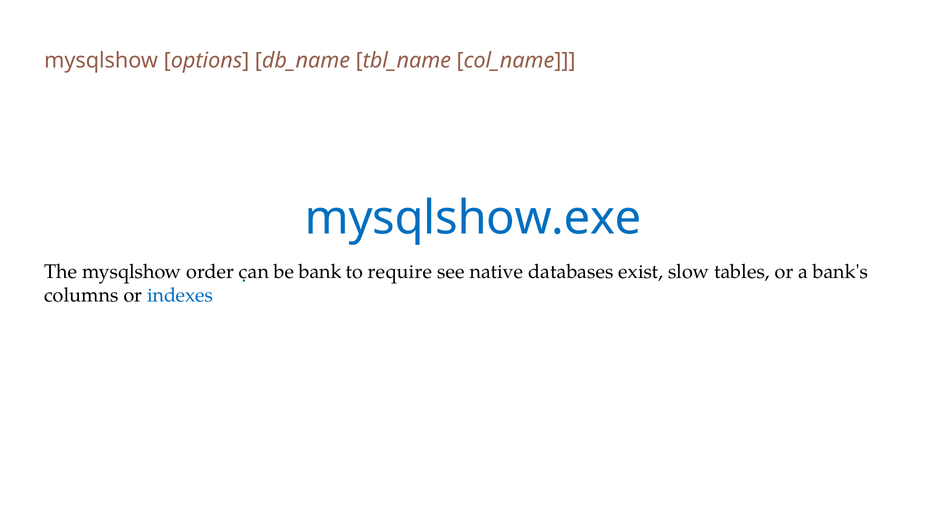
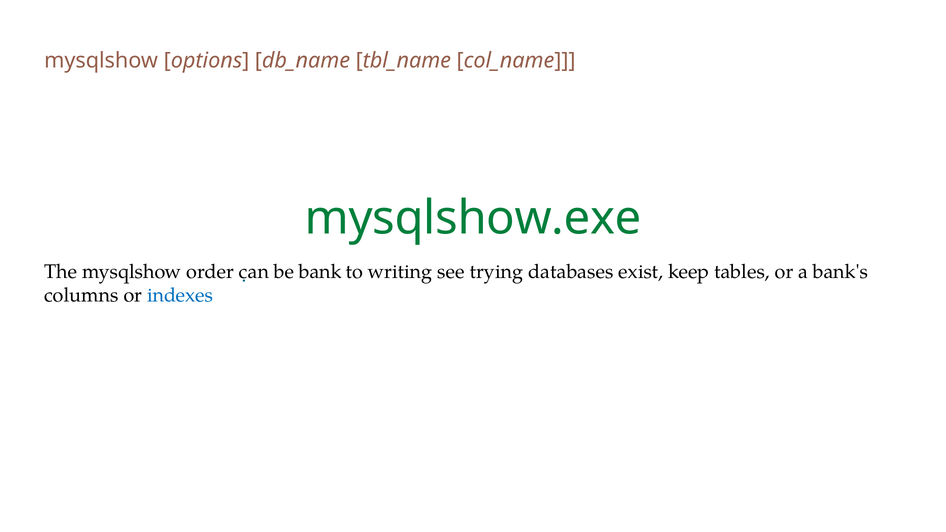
mysqlshow.exe colour: blue -> green
require: require -> writing
native: native -> trying
slow: slow -> keep
